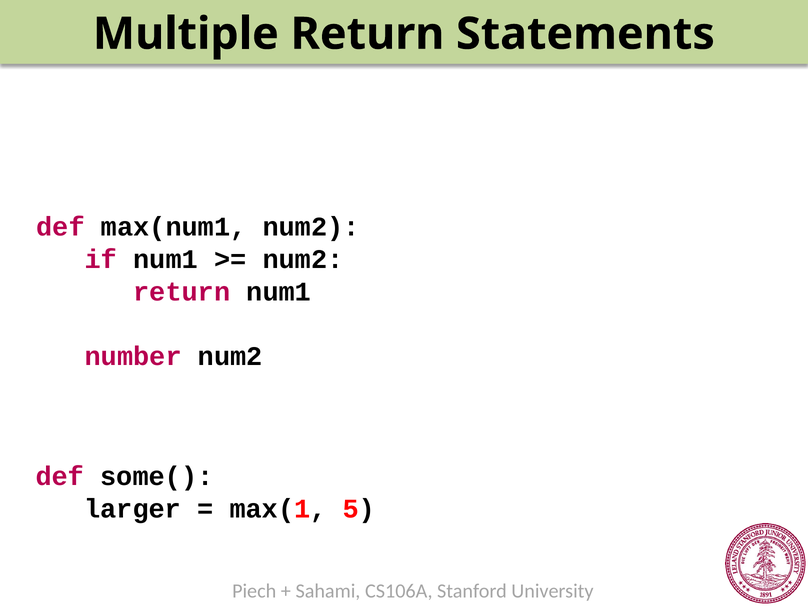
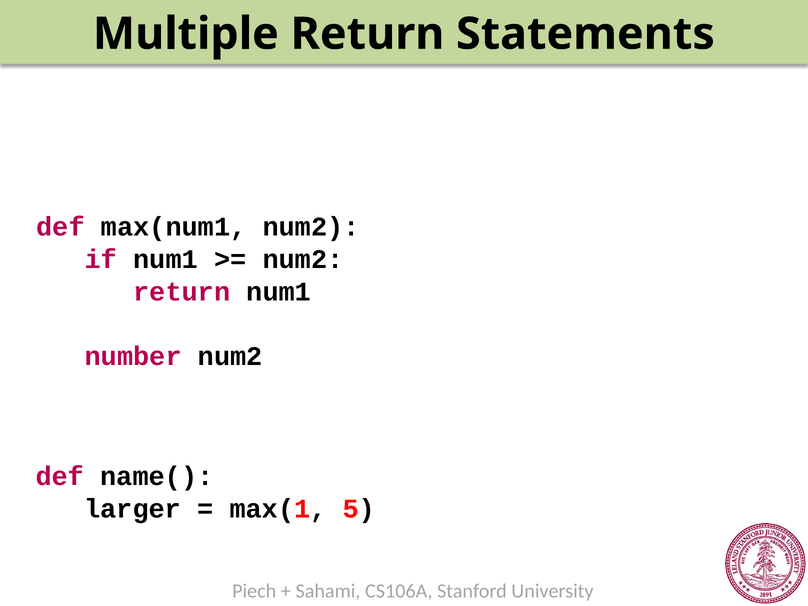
some(: some( -> name(
